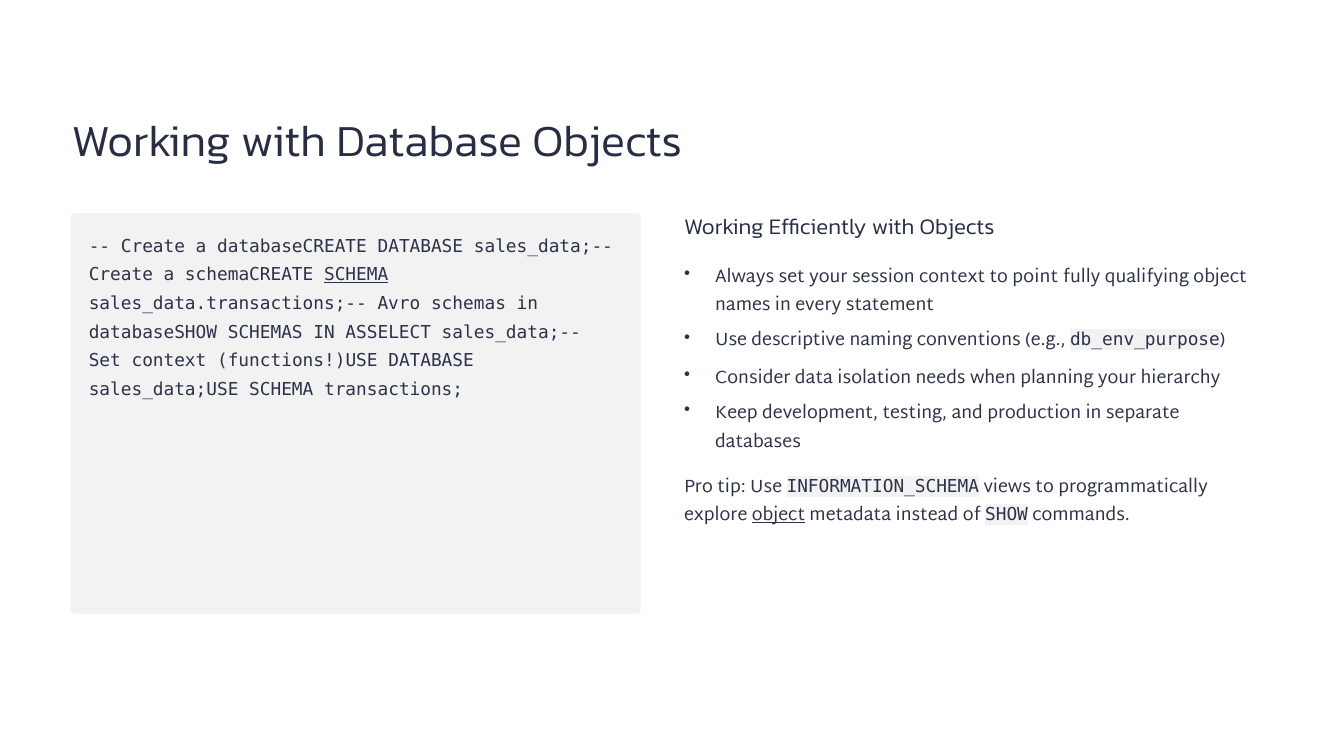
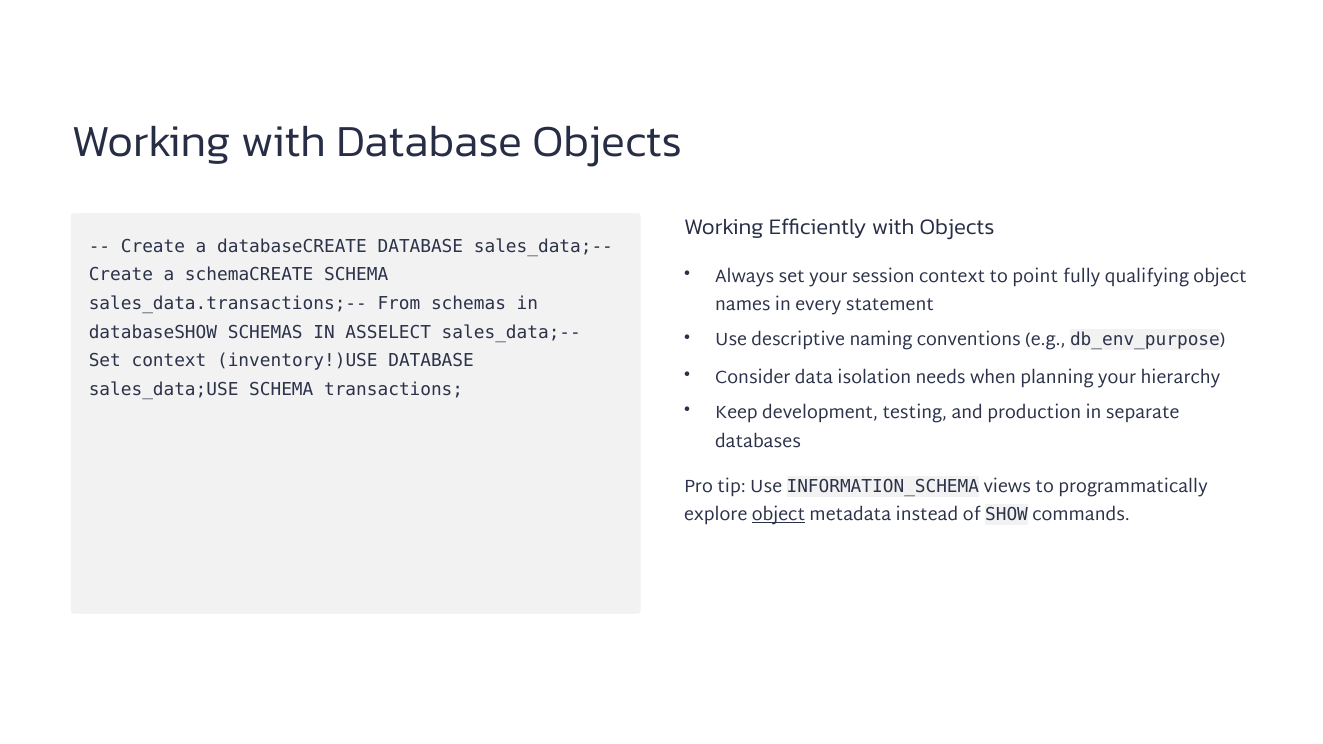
SCHEMA at (356, 275) underline: present -> none
Avro: Avro -> From
functions!)USE: functions!)USE -> inventory!)USE
